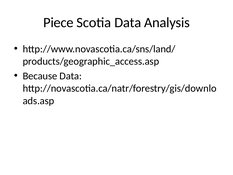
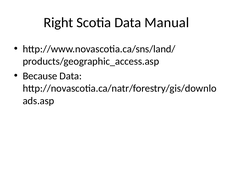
Piece: Piece -> Right
Analysis: Analysis -> Manual
